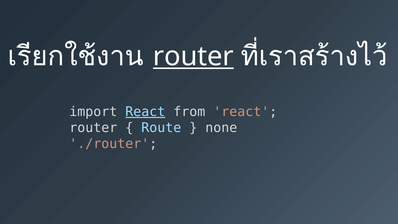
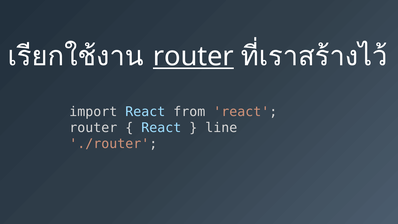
React at (145, 112) underline: present -> none
Route at (161, 128): Route -> React
none: none -> line
